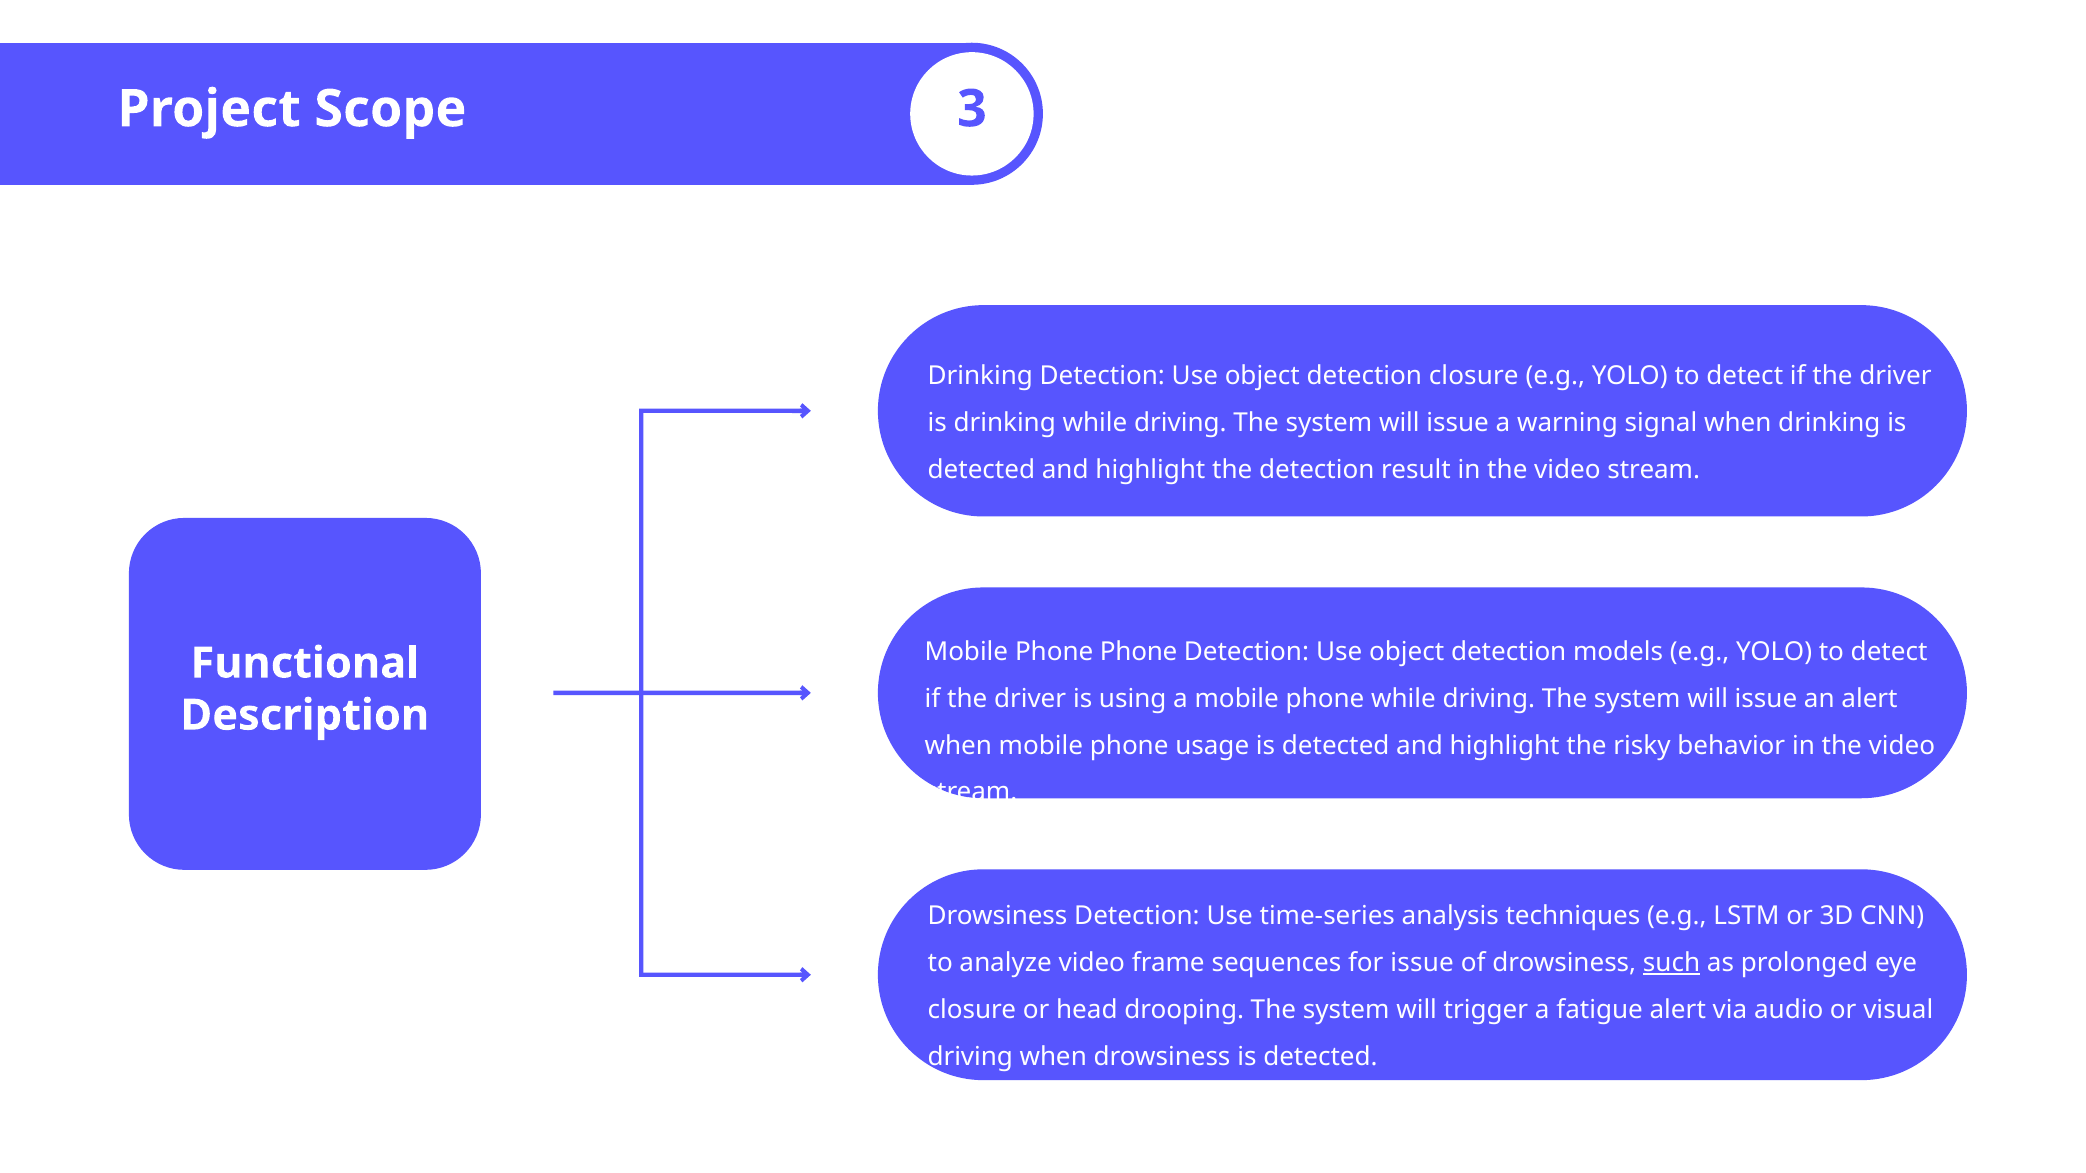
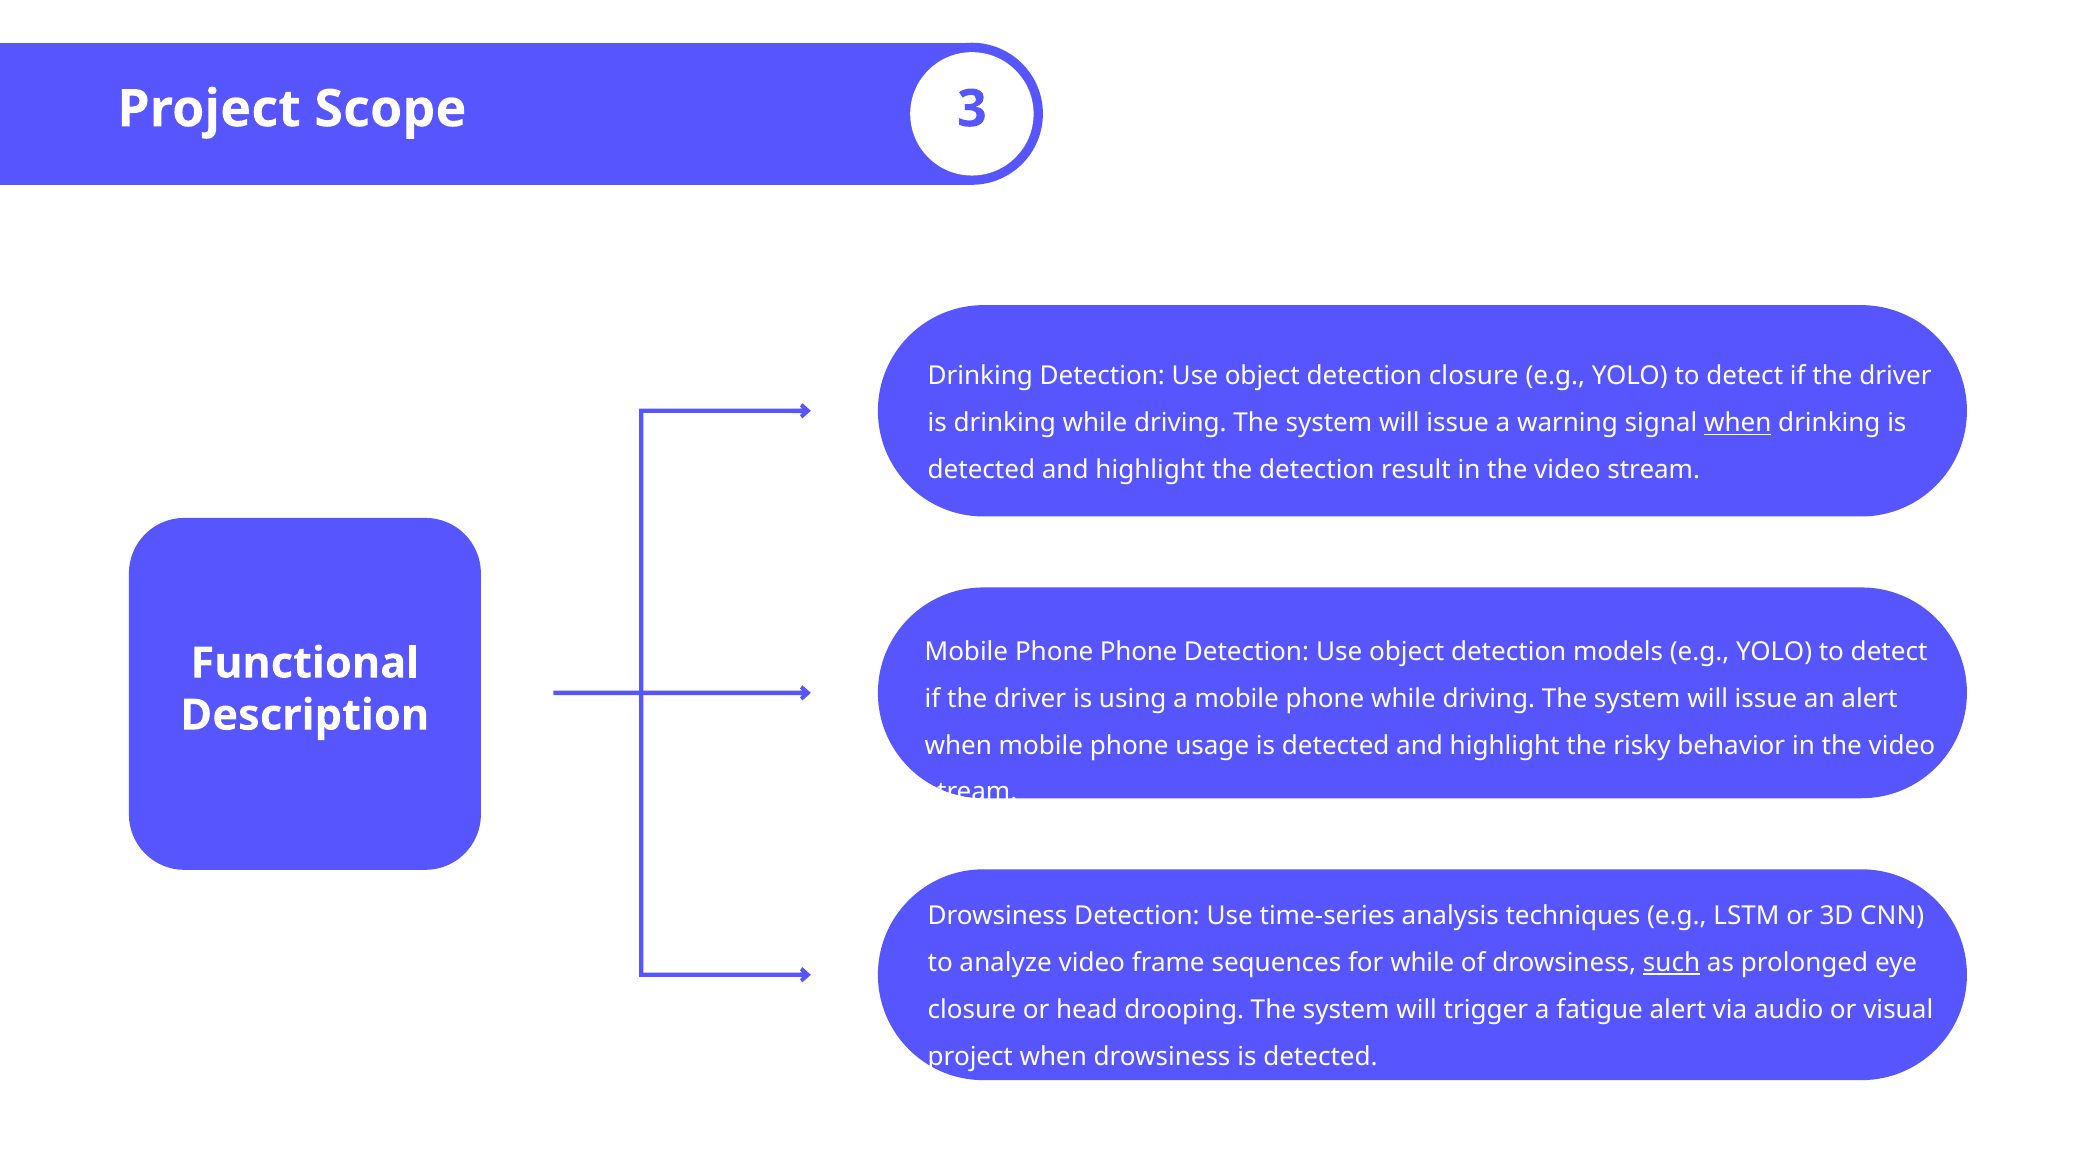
when at (1738, 423) underline: none -> present
for issue: issue -> while
driving at (970, 1057): driving -> project
